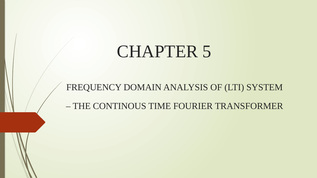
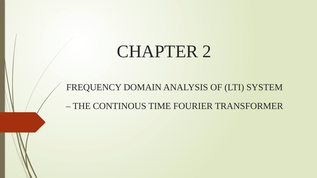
5: 5 -> 2
